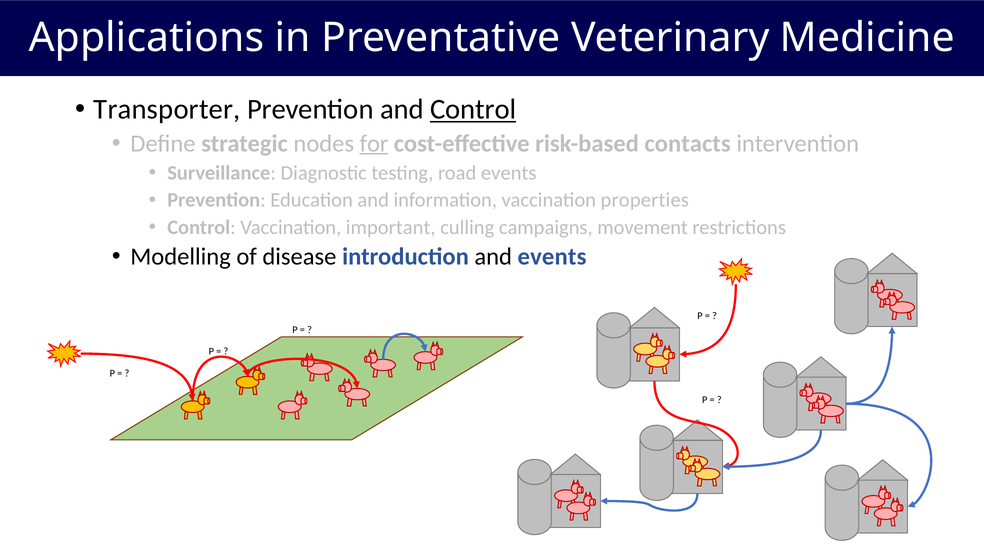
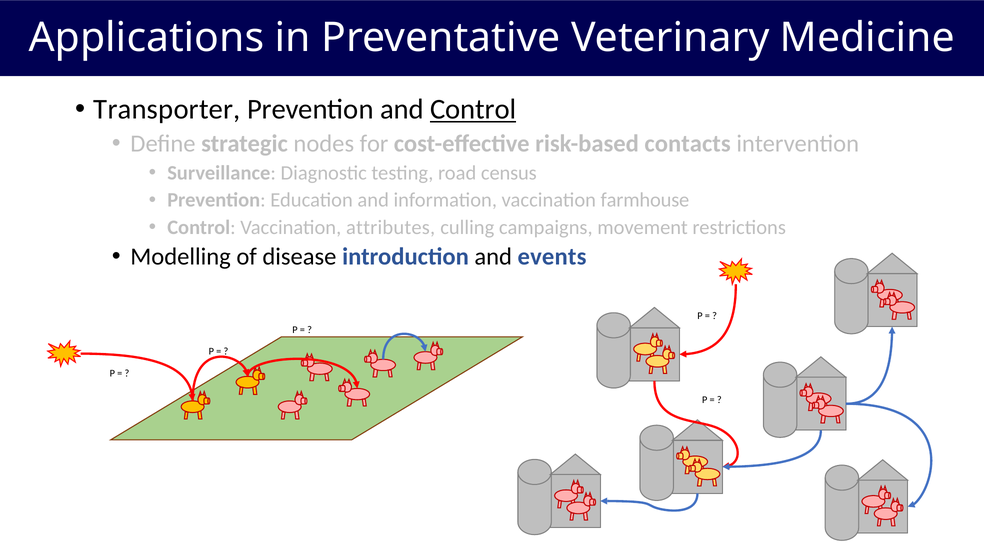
for underline: present -> none
road events: events -> census
properties: properties -> farmhouse
important: important -> attributes
